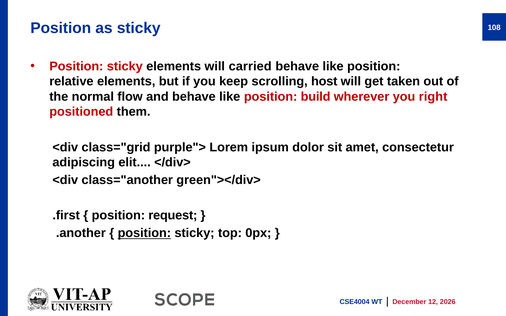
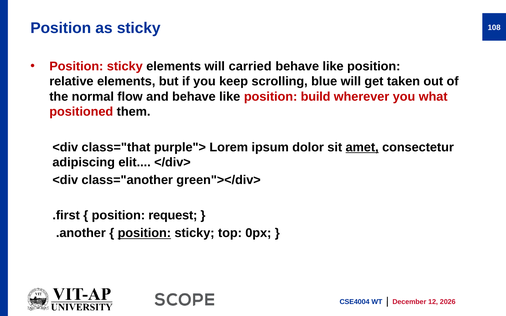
host: host -> blue
right: right -> what
class="grid: class="grid -> class="that
amet underline: none -> present
